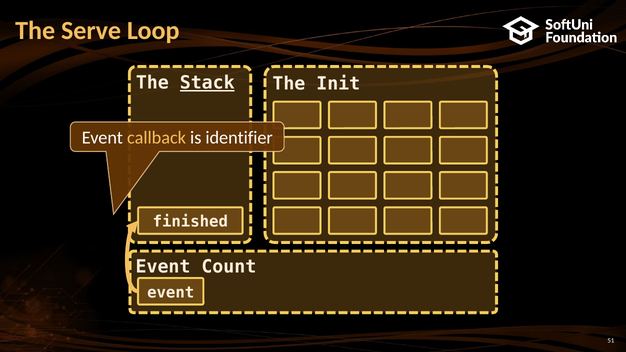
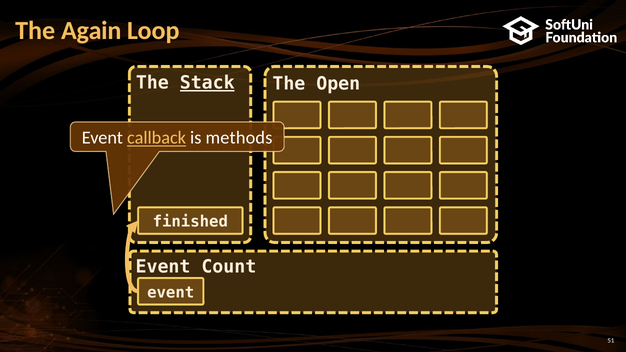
Serve: Serve -> Again
Init: Init -> Open
callback underline: none -> present
identifier: identifier -> methods
